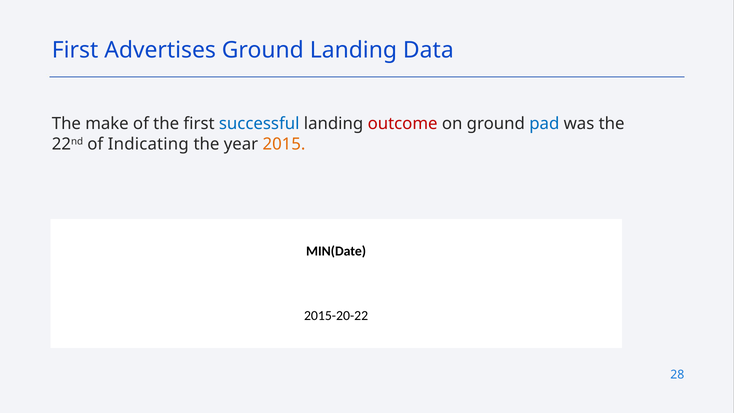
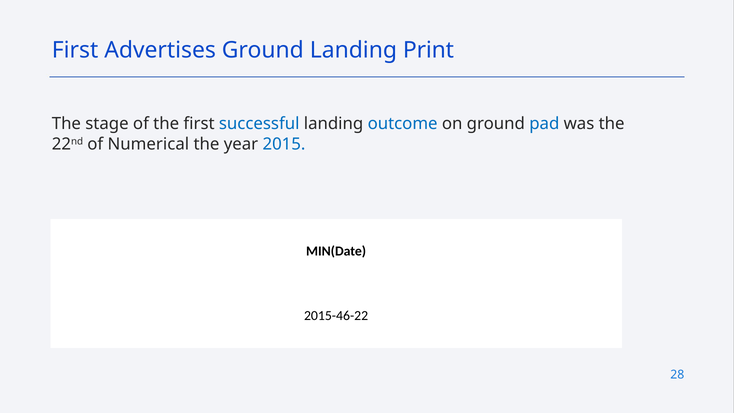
Data: Data -> Print
make: make -> stage
outcome colour: red -> blue
Indicating: Indicating -> Numerical
2015 colour: orange -> blue
2015-20-22: 2015-20-22 -> 2015-46-22
